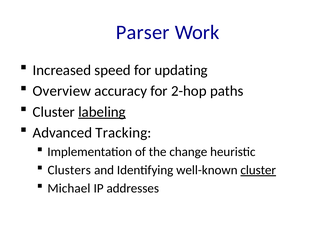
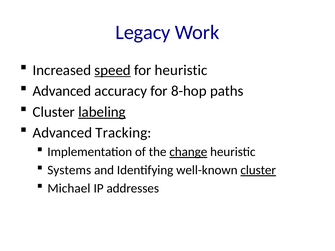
Parser: Parser -> Legacy
speed underline: none -> present
for updating: updating -> heuristic
Overview at (62, 91): Overview -> Advanced
2-hop: 2-hop -> 8-hop
change underline: none -> present
Clusters: Clusters -> Systems
